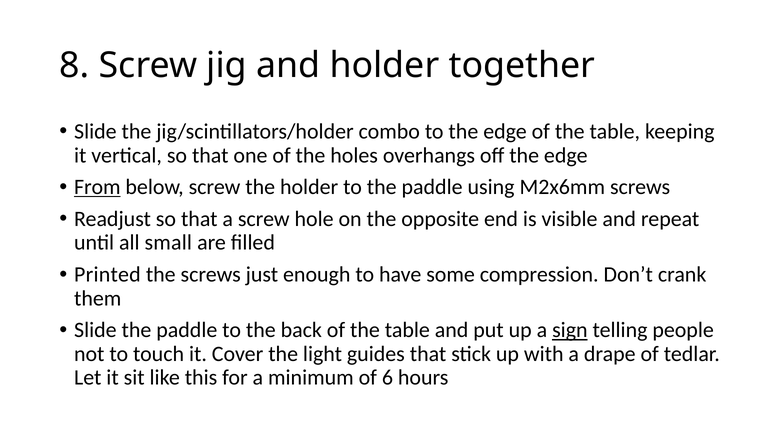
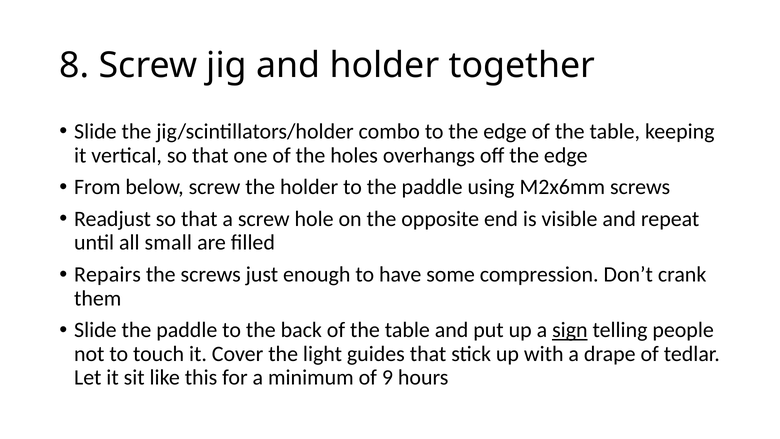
From underline: present -> none
Printed: Printed -> Repairs
6: 6 -> 9
